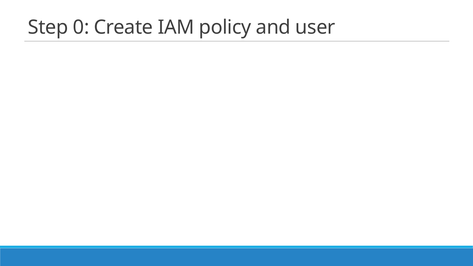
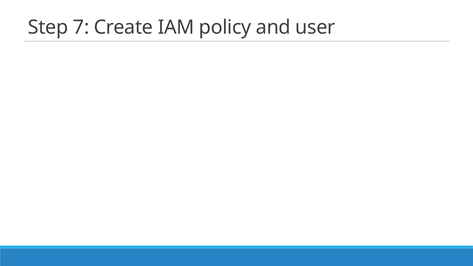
0: 0 -> 7
